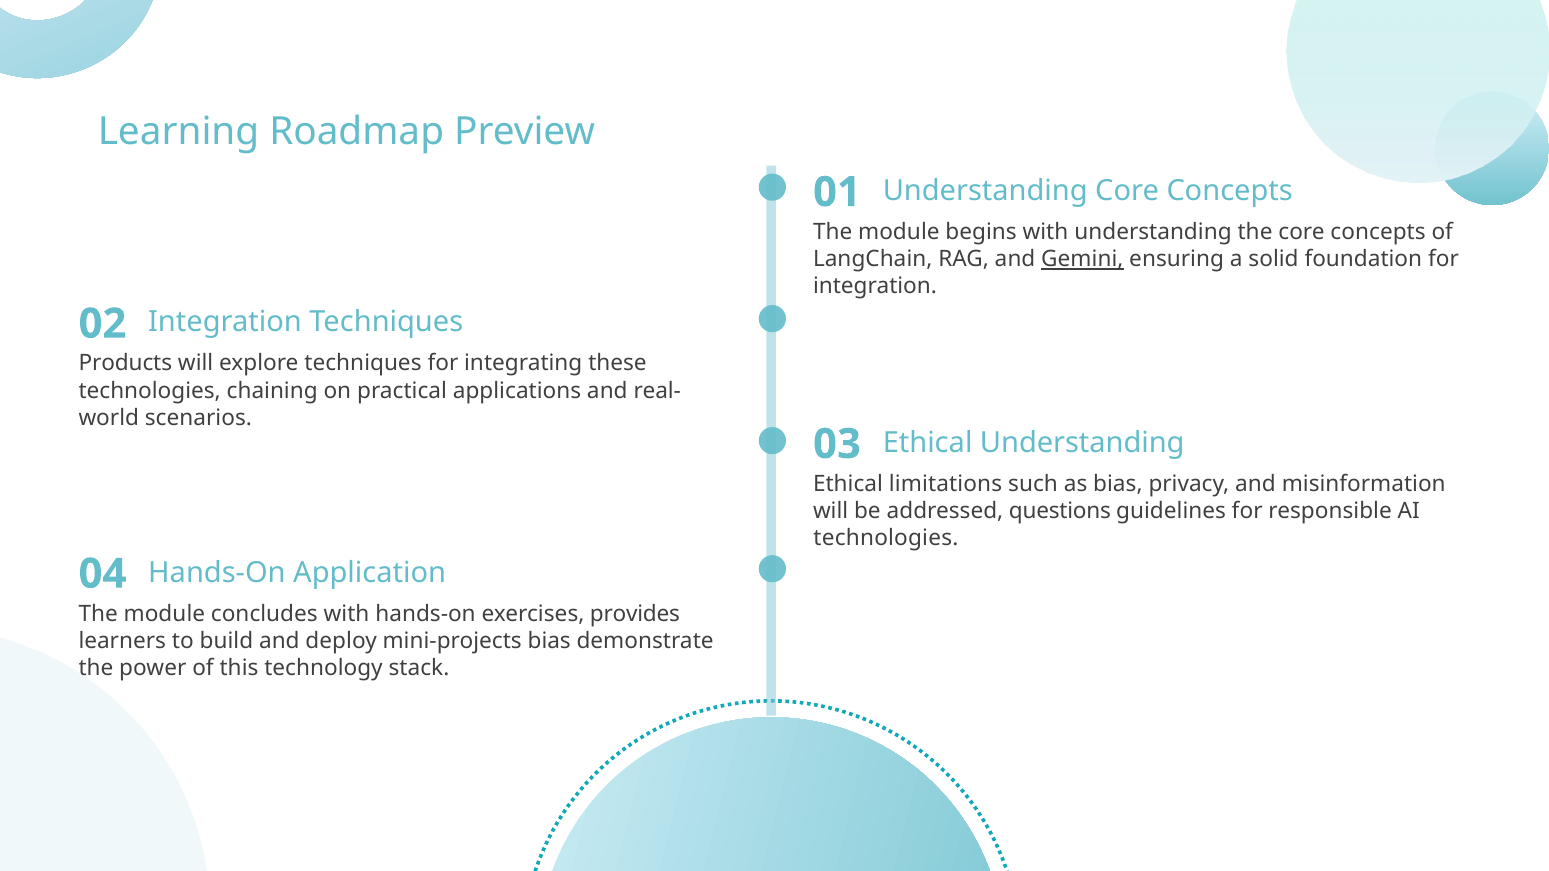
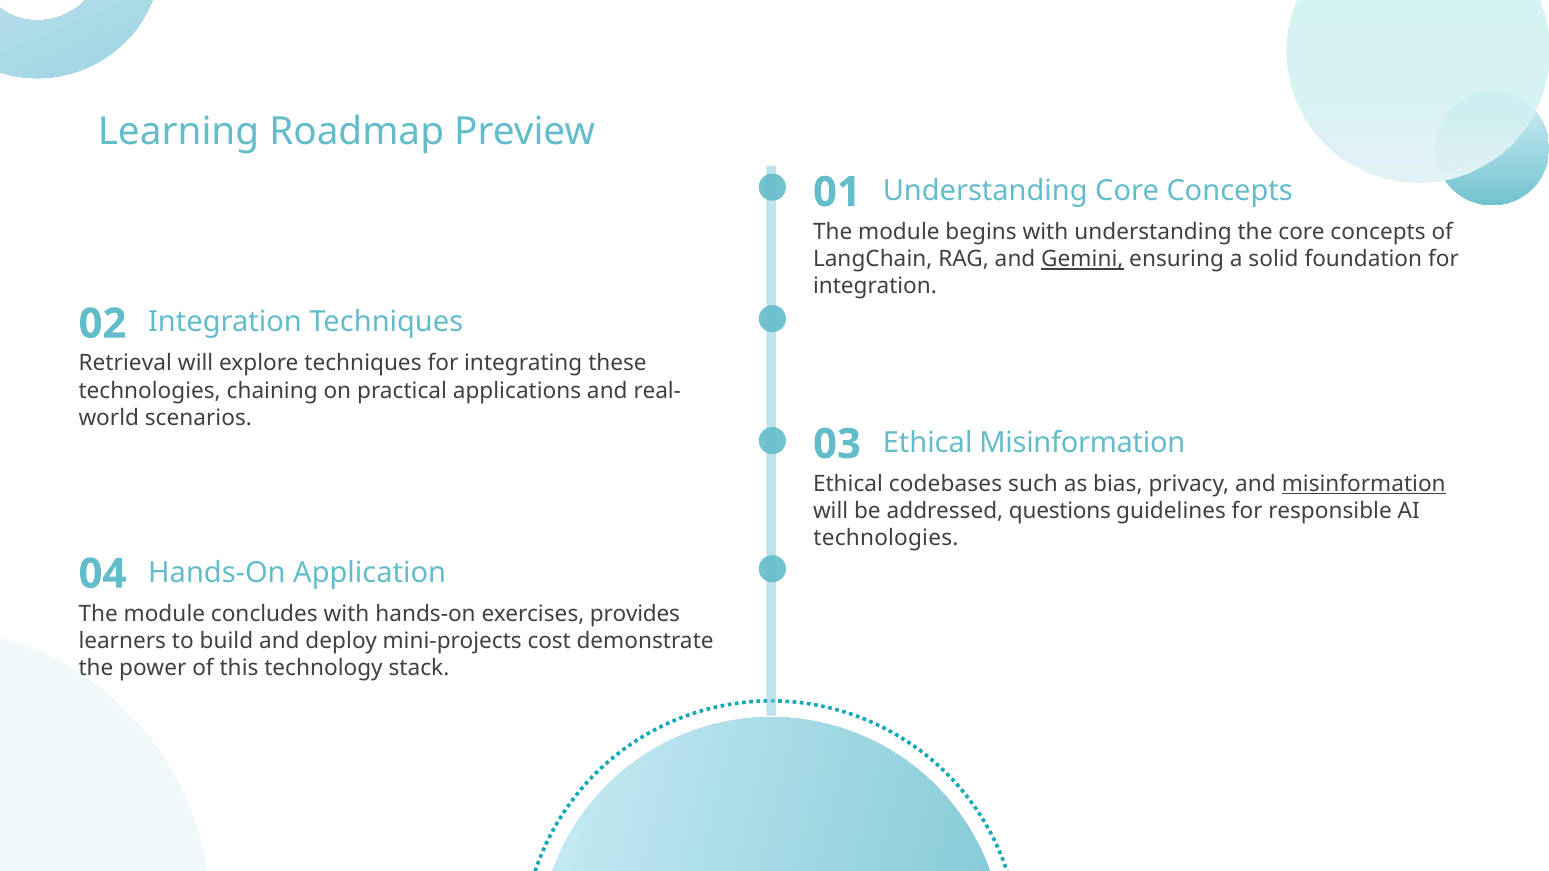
Products: Products -> Retrieval
Ethical Understanding: Understanding -> Misinformation
limitations: limitations -> codebases
misinformation at (1364, 484) underline: none -> present
mini-projects bias: bias -> cost
